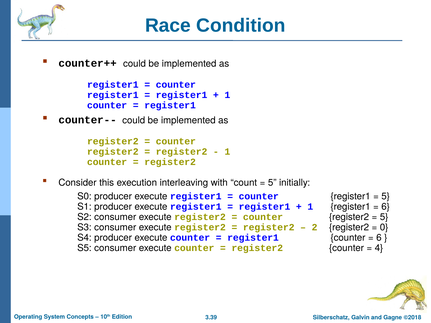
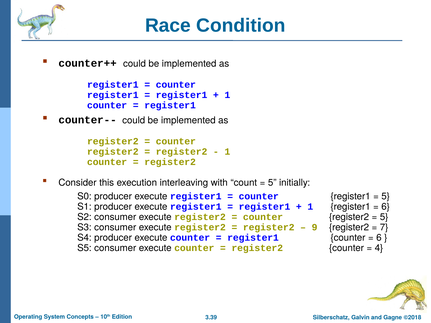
2: 2 -> 9
0: 0 -> 7
